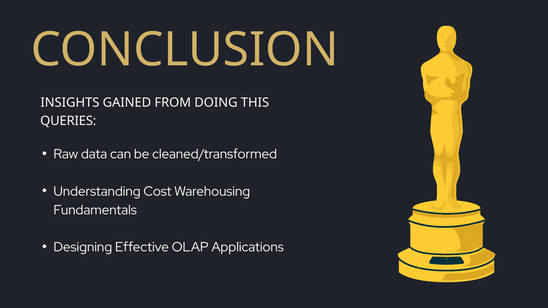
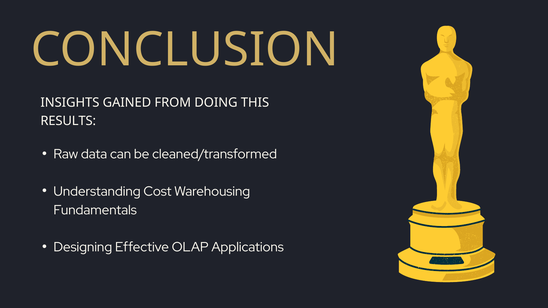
QUERIES: QUERIES -> RESULTS
